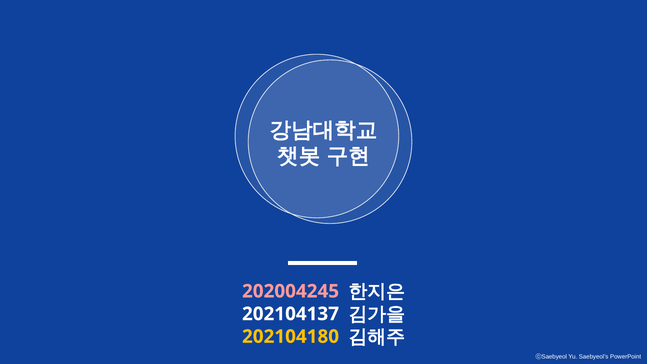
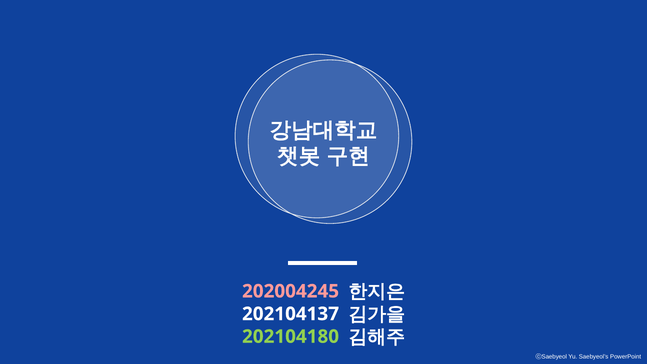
202104180 colour: yellow -> light green
